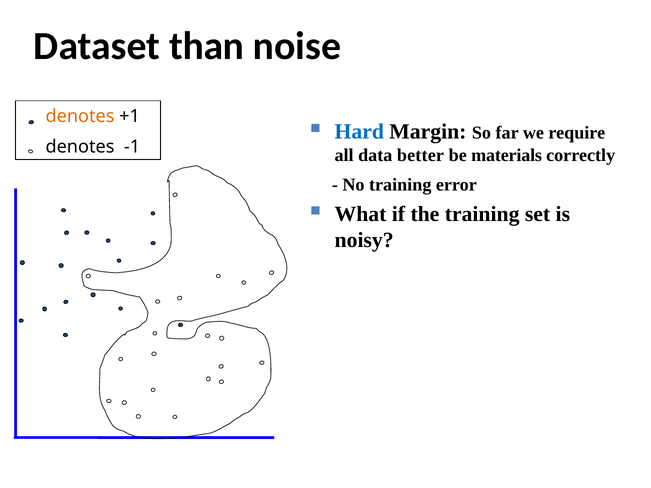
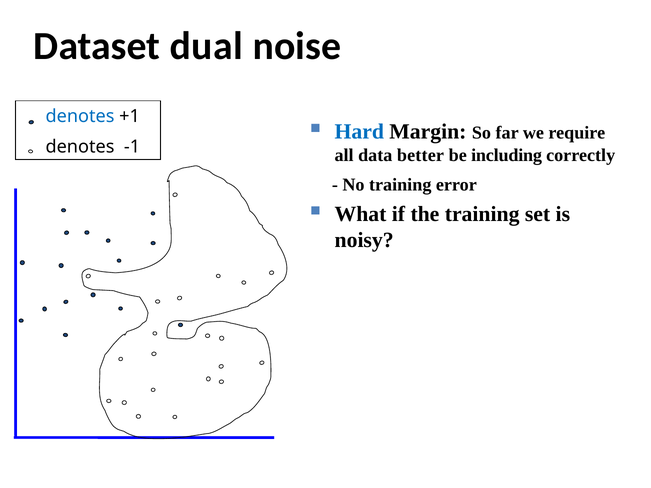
than: than -> dual
denotes at (80, 116) colour: orange -> blue
materials: materials -> including
